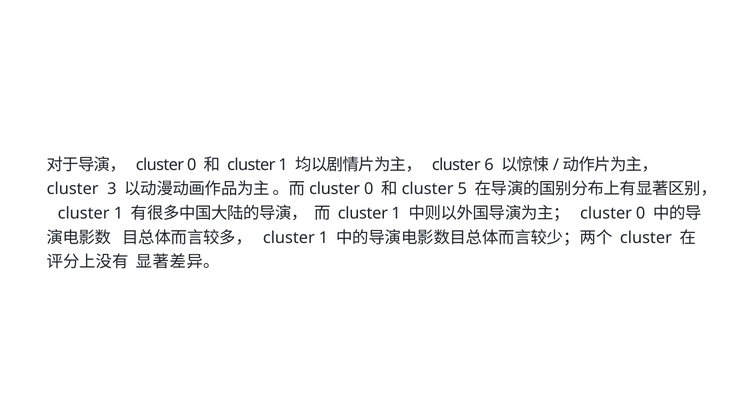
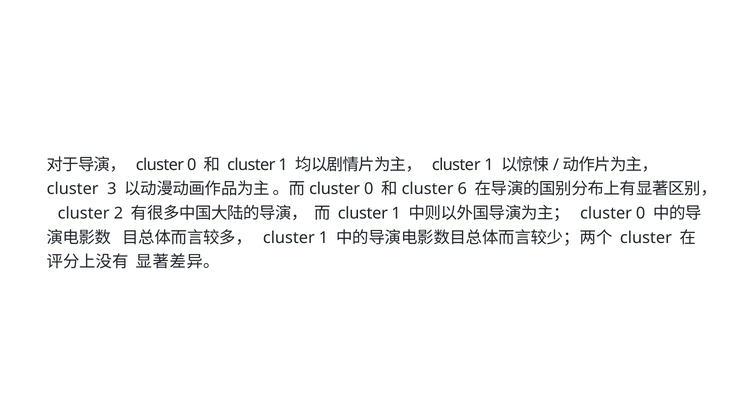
6 at (489, 165): 6 -> 1
5: 5 -> 6
1 at (118, 214): 1 -> 2
